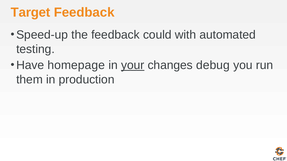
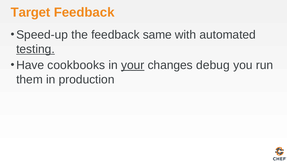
could: could -> same
testing underline: none -> present
homepage: homepage -> cookbooks
